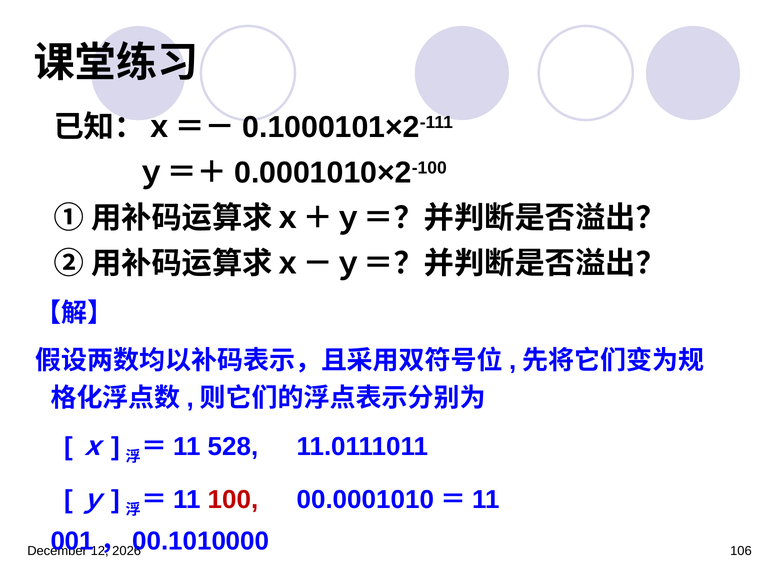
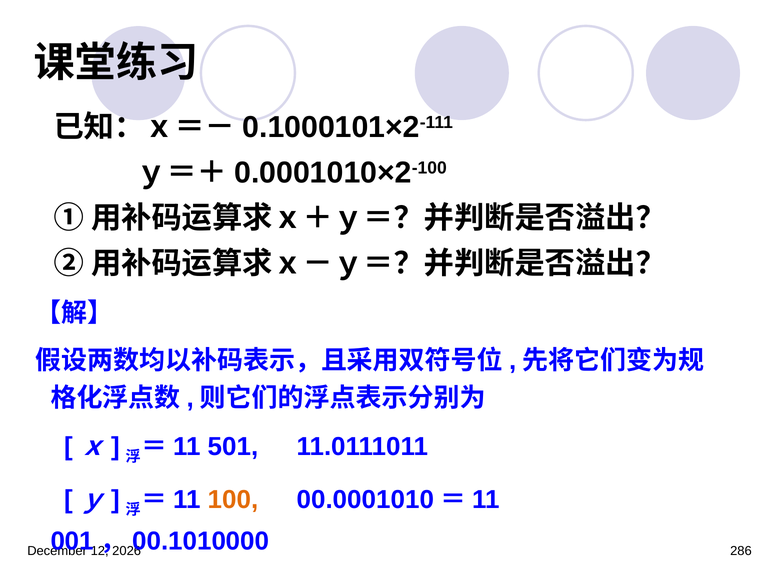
528: 528 -> 501
100 colour: red -> orange
106: 106 -> 286
